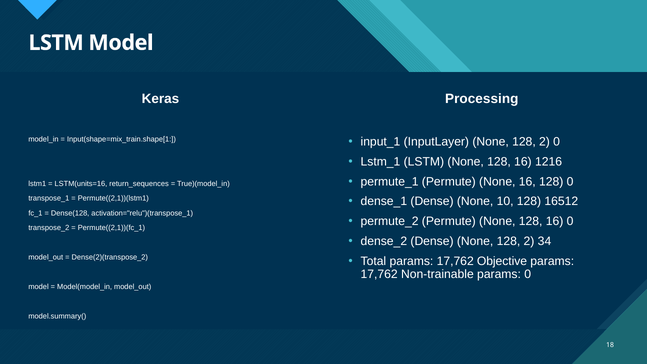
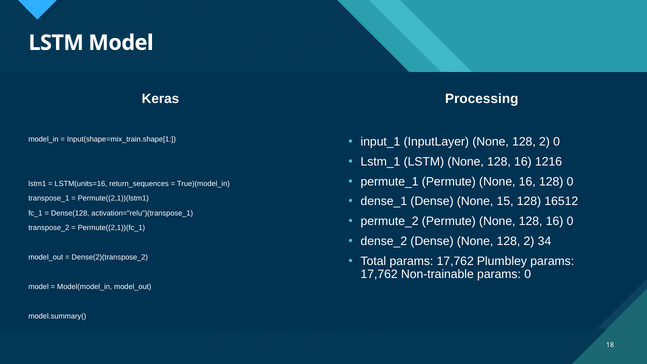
10: 10 -> 15
Objective: Objective -> Plumbley
